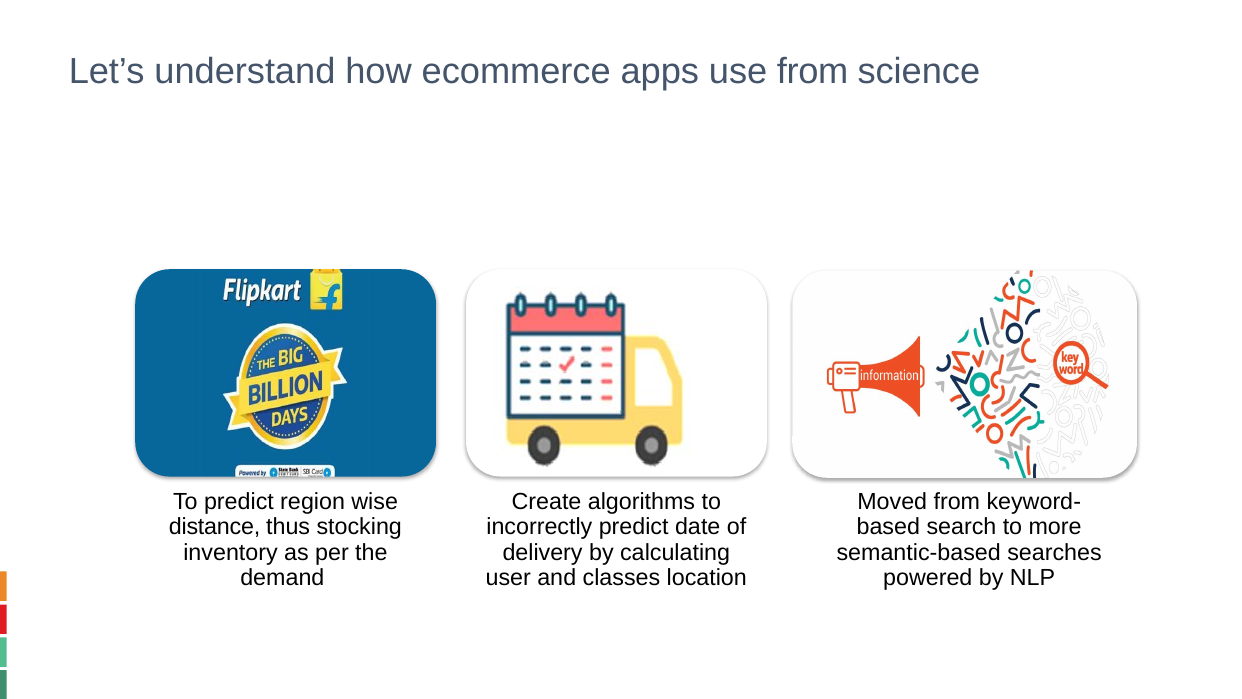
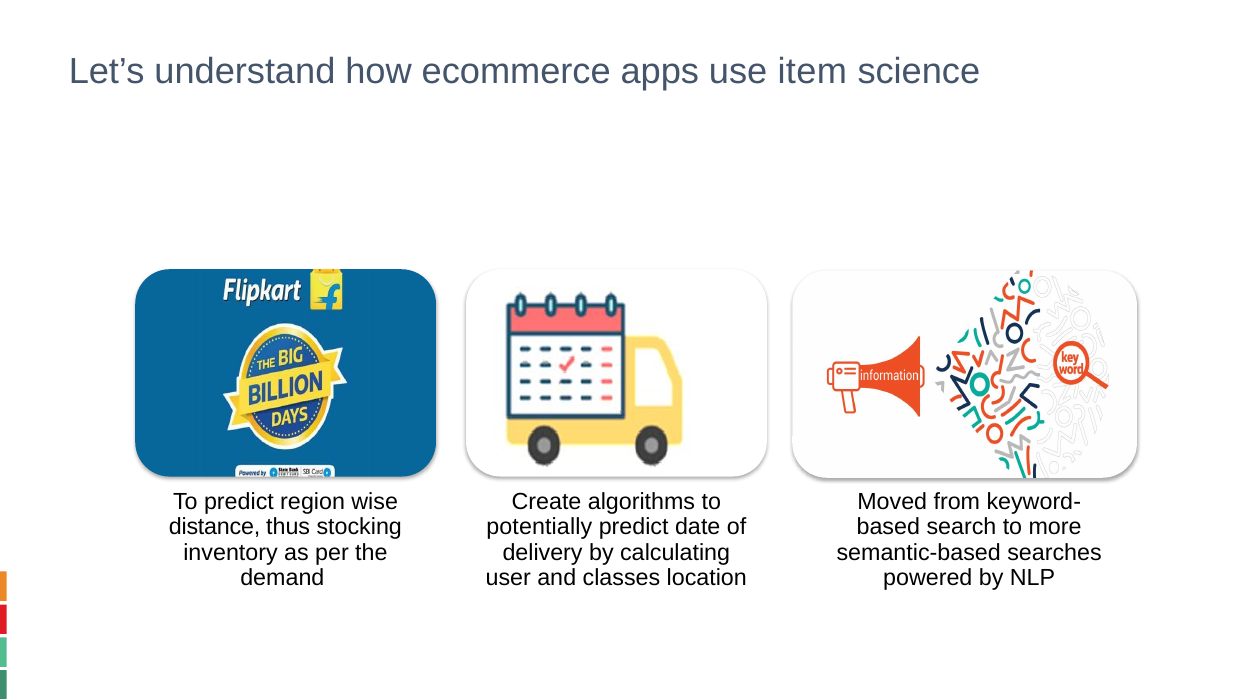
use from: from -> item
incorrectly: incorrectly -> potentially
